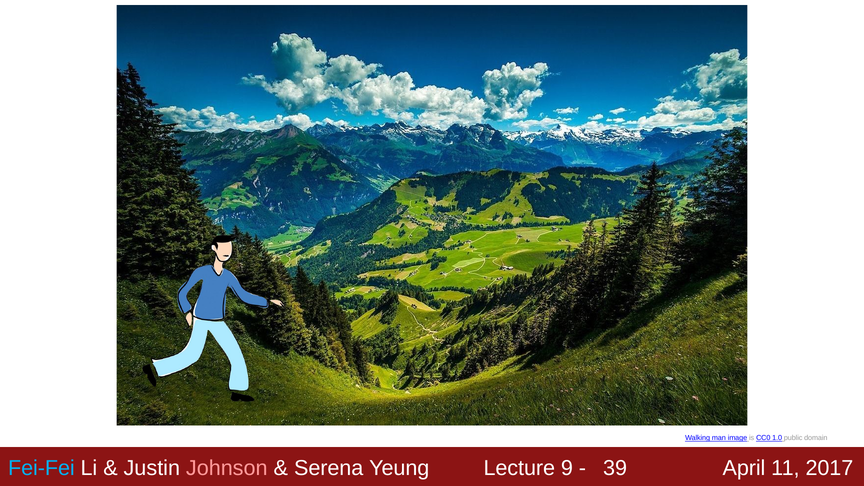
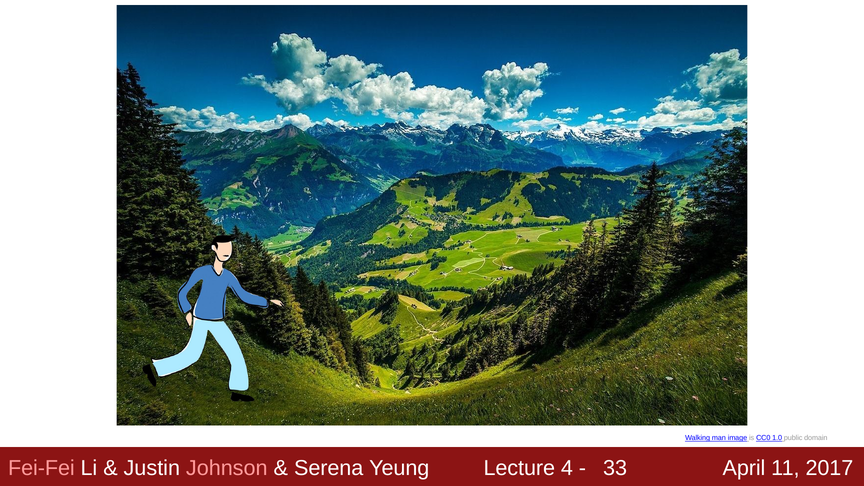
Fei-Fei colour: light blue -> pink
9: 9 -> 4
39: 39 -> 33
